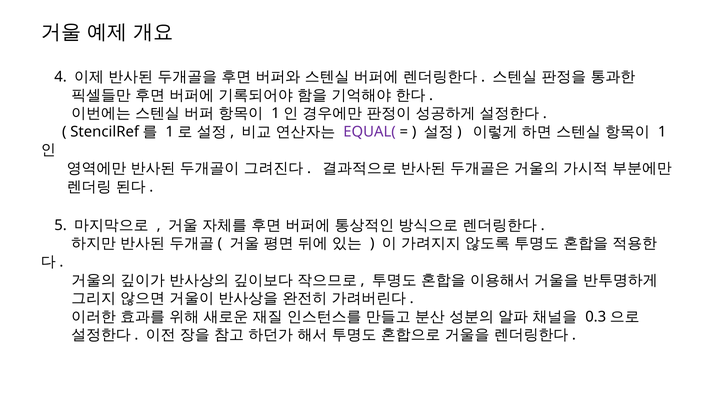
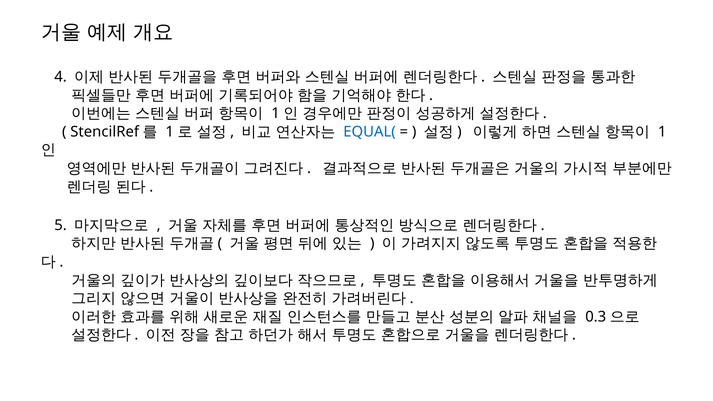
EQUAL( colour: purple -> blue
